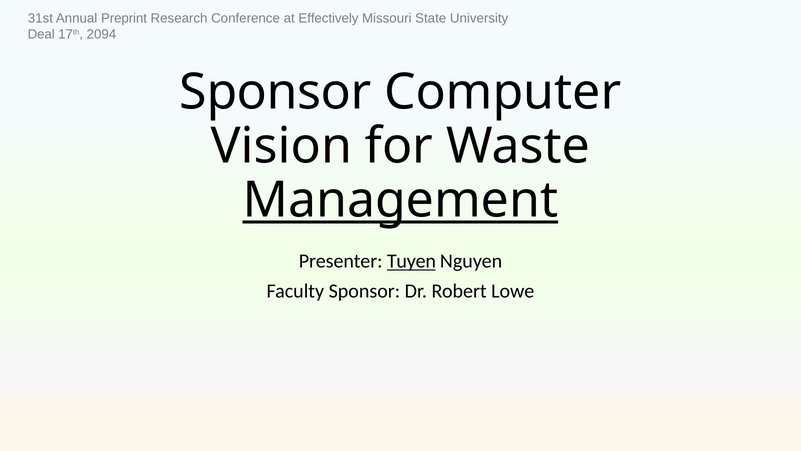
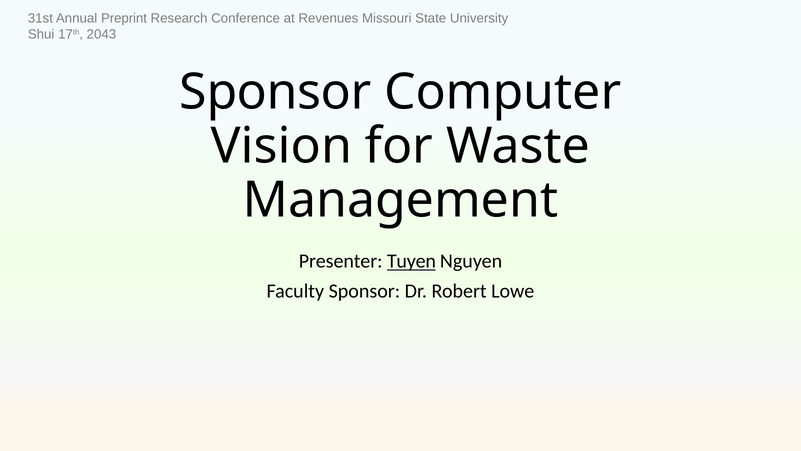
Effectively: Effectively -> Revenues
Deal: Deal -> Shui
2094: 2094 -> 2043
Management underline: present -> none
